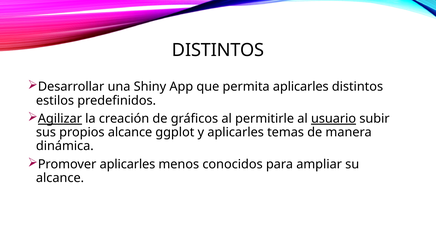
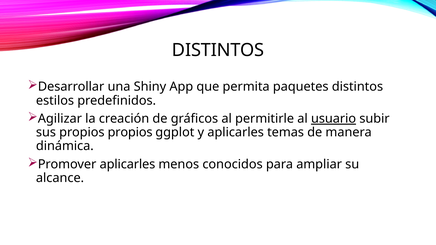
permita aplicarles: aplicarles -> paquetes
Agilizar underline: present -> none
propios alcance: alcance -> propios
